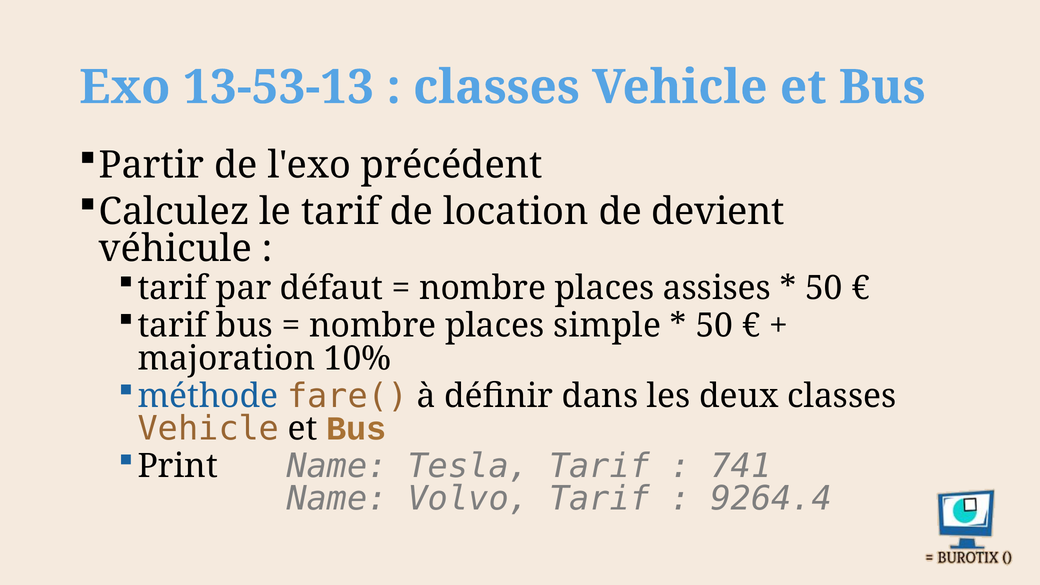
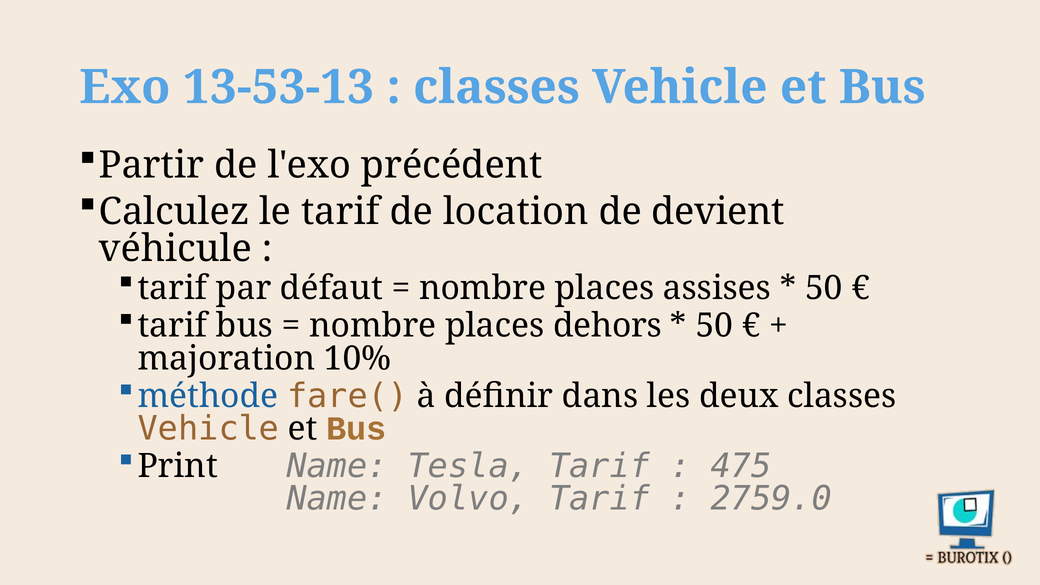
simple: simple -> dehors
741: 741 -> 475
9264.4: 9264.4 -> 2759.0
